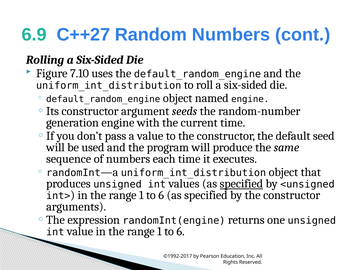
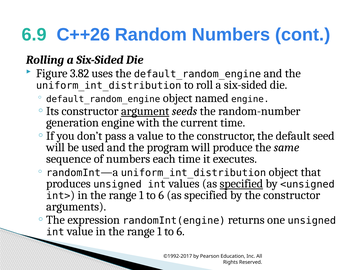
C++27: C++27 -> C++26
7.10: 7.10 -> 3.82
argument underline: none -> present
